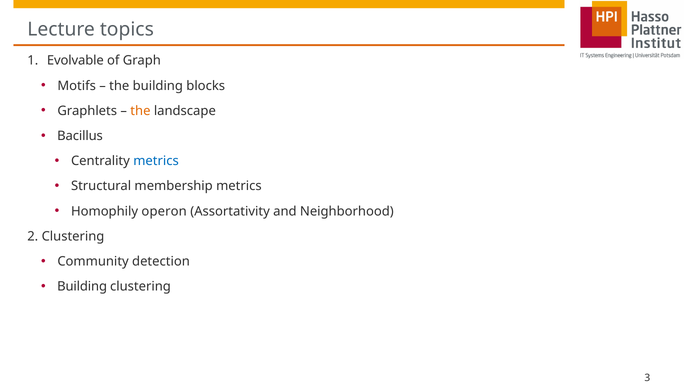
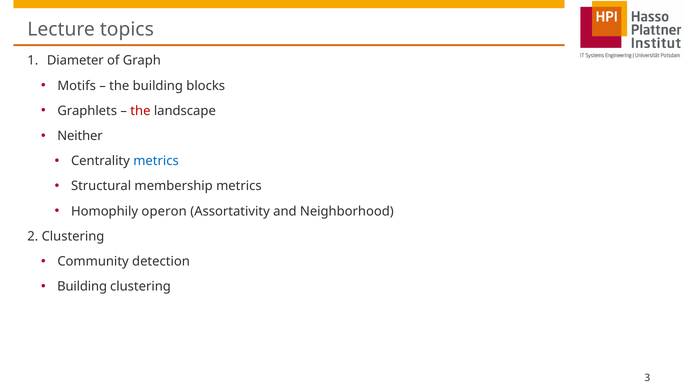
Evolvable: Evolvable -> Diameter
the at (140, 111) colour: orange -> red
Bacillus: Bacillus -> Neither
